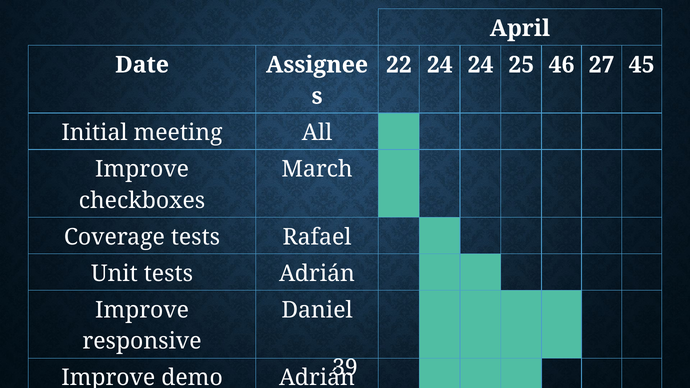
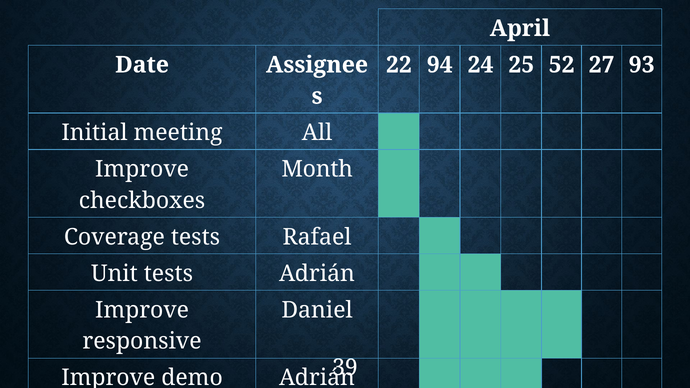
22 24: 24 -> 94
46: 46 -> 52
45: 45 -> 93
March: March -> Month
